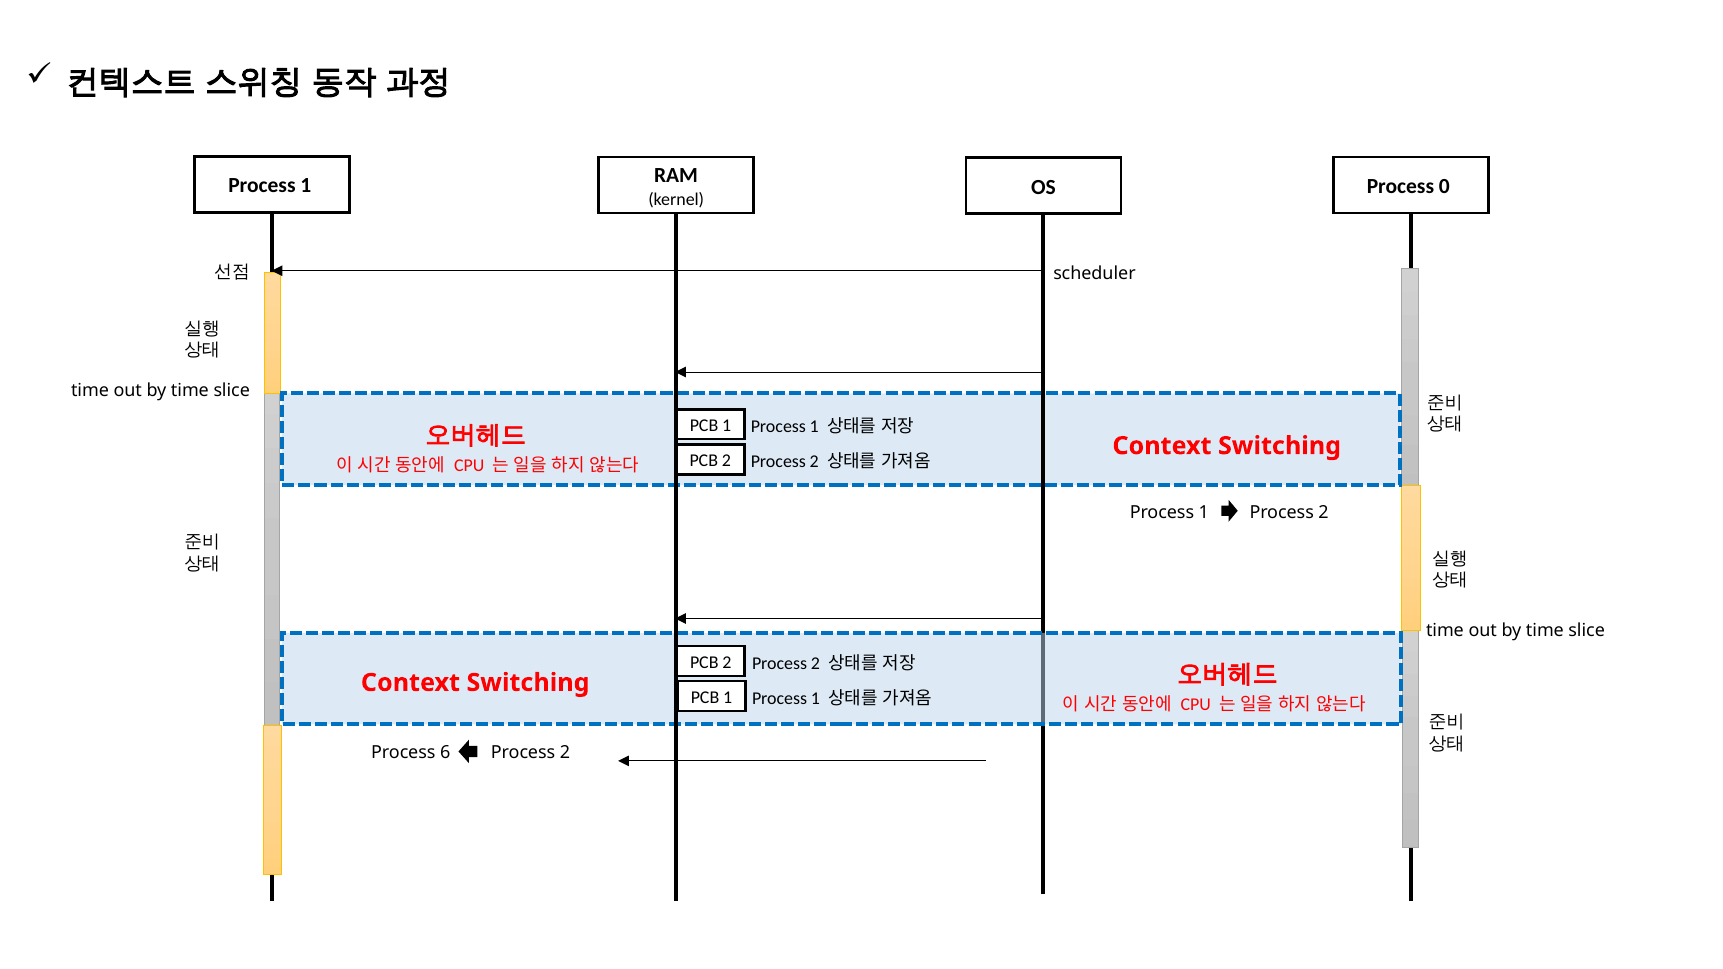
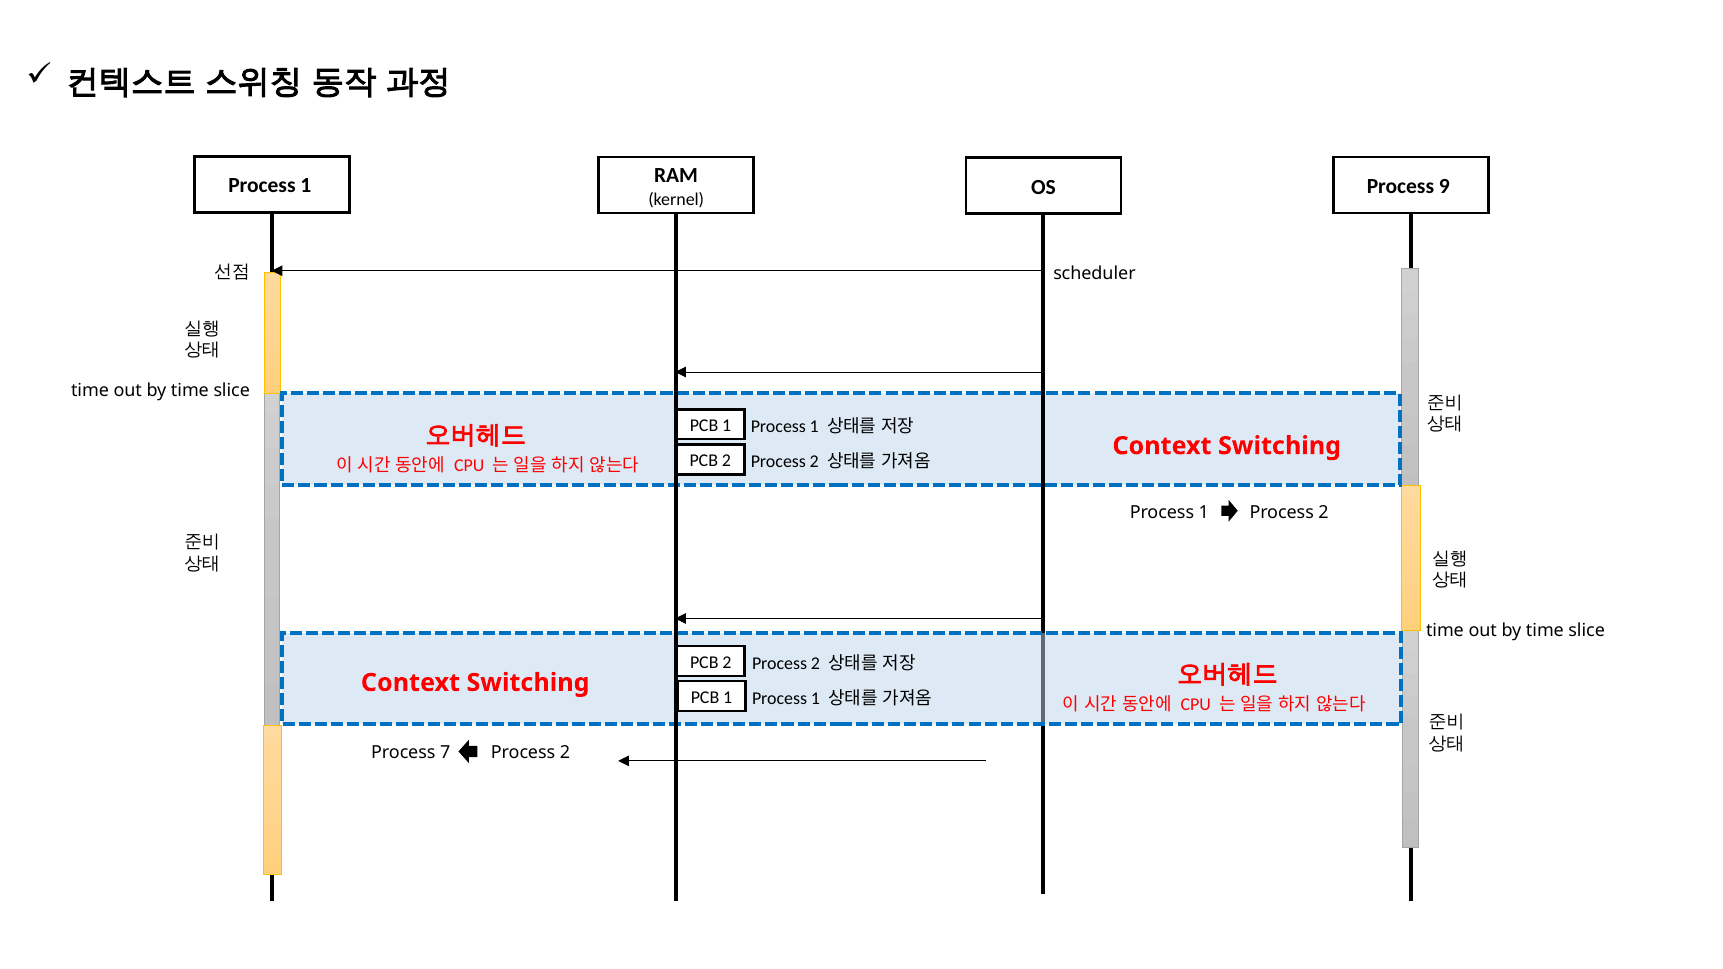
0: 0 -> 9
6: 6 -> 7
